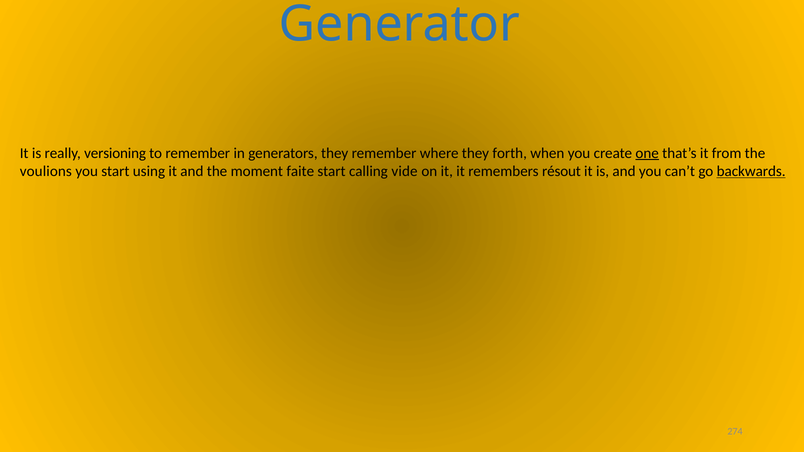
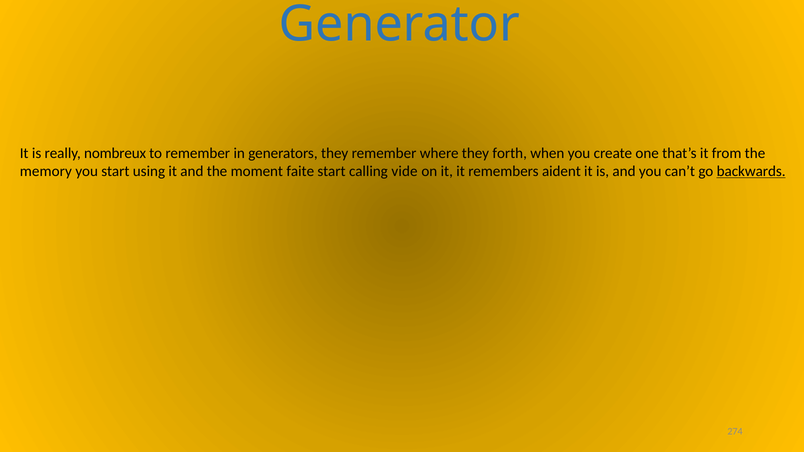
versioning: versioning -> nombreux
one underline: present -> none
voulions: voulions -> memory
résout: résout -> aident
